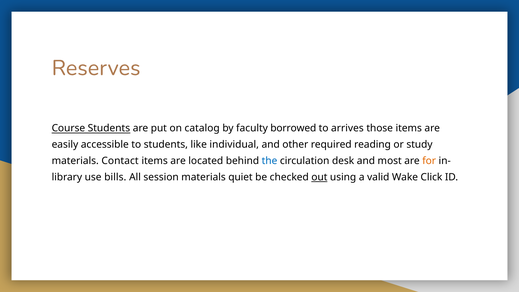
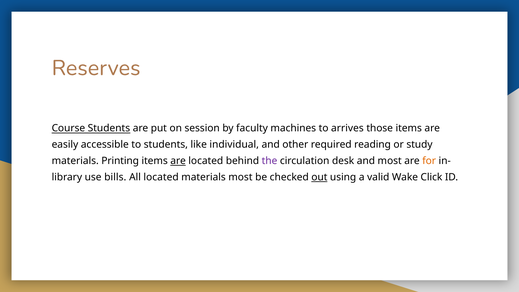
catalog: catalog -> session
borrowed: borrowed -> machines
Contact: Contact -> Printing
are at (178, 161) underline: none -> present
the colour: blue -> purple
All session: session -> located
materials quiet: quiet -> most
